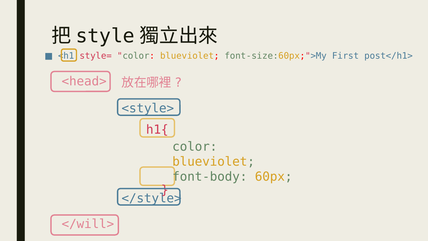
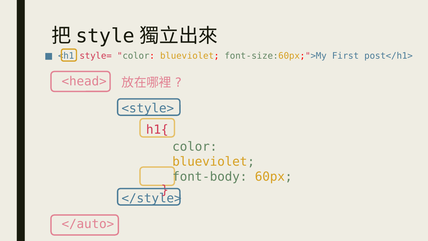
</will>: </will> -> </auto>
